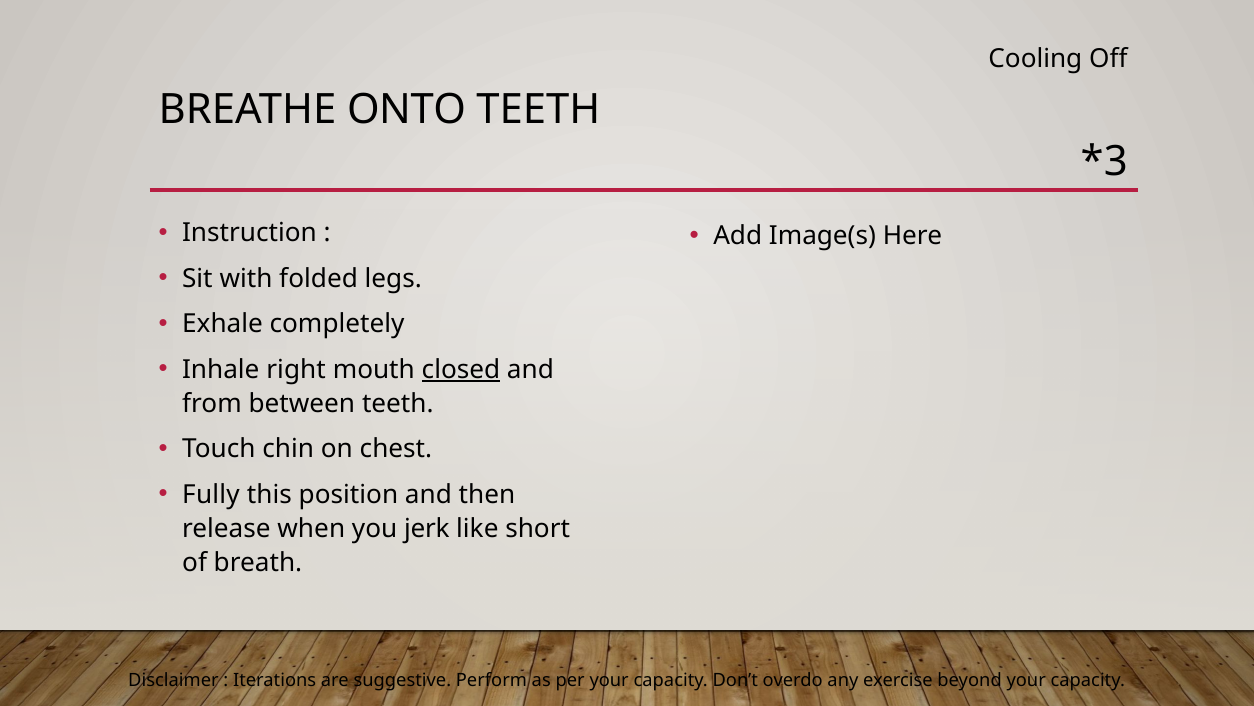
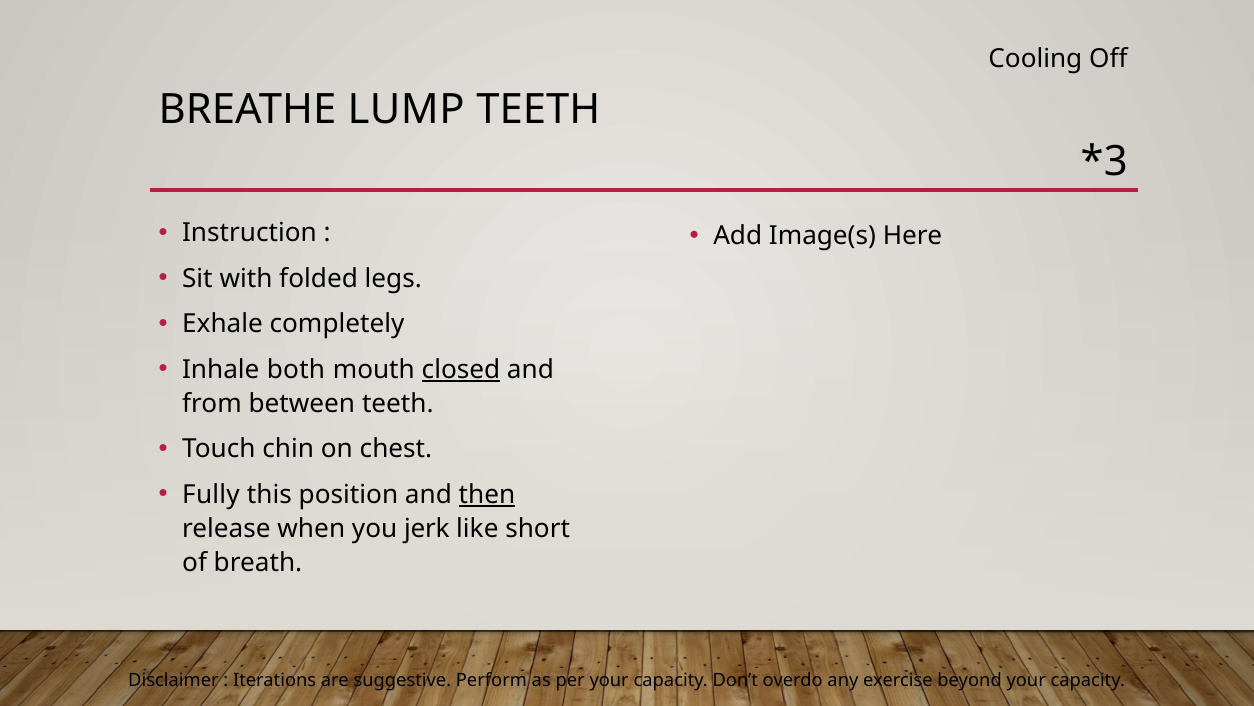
ONTO: ONTO -> LUMP
right: right -> both
then underline: none -> present
